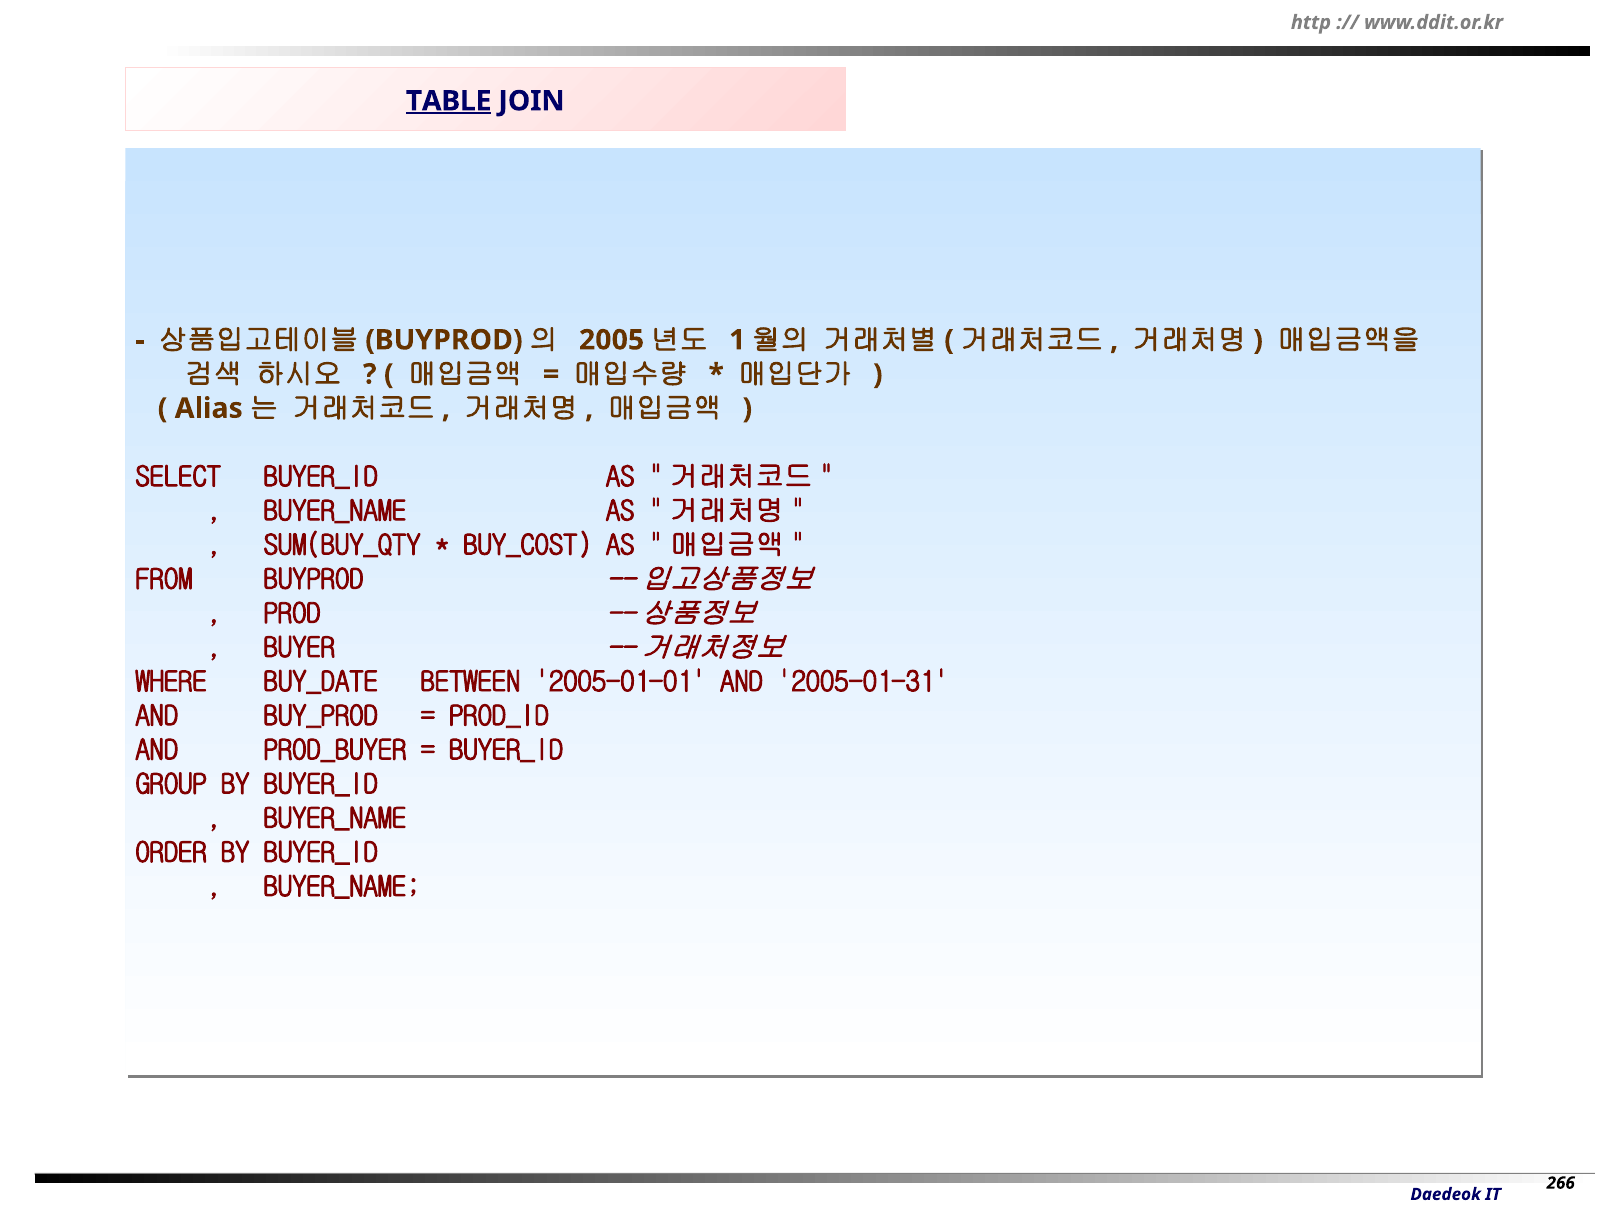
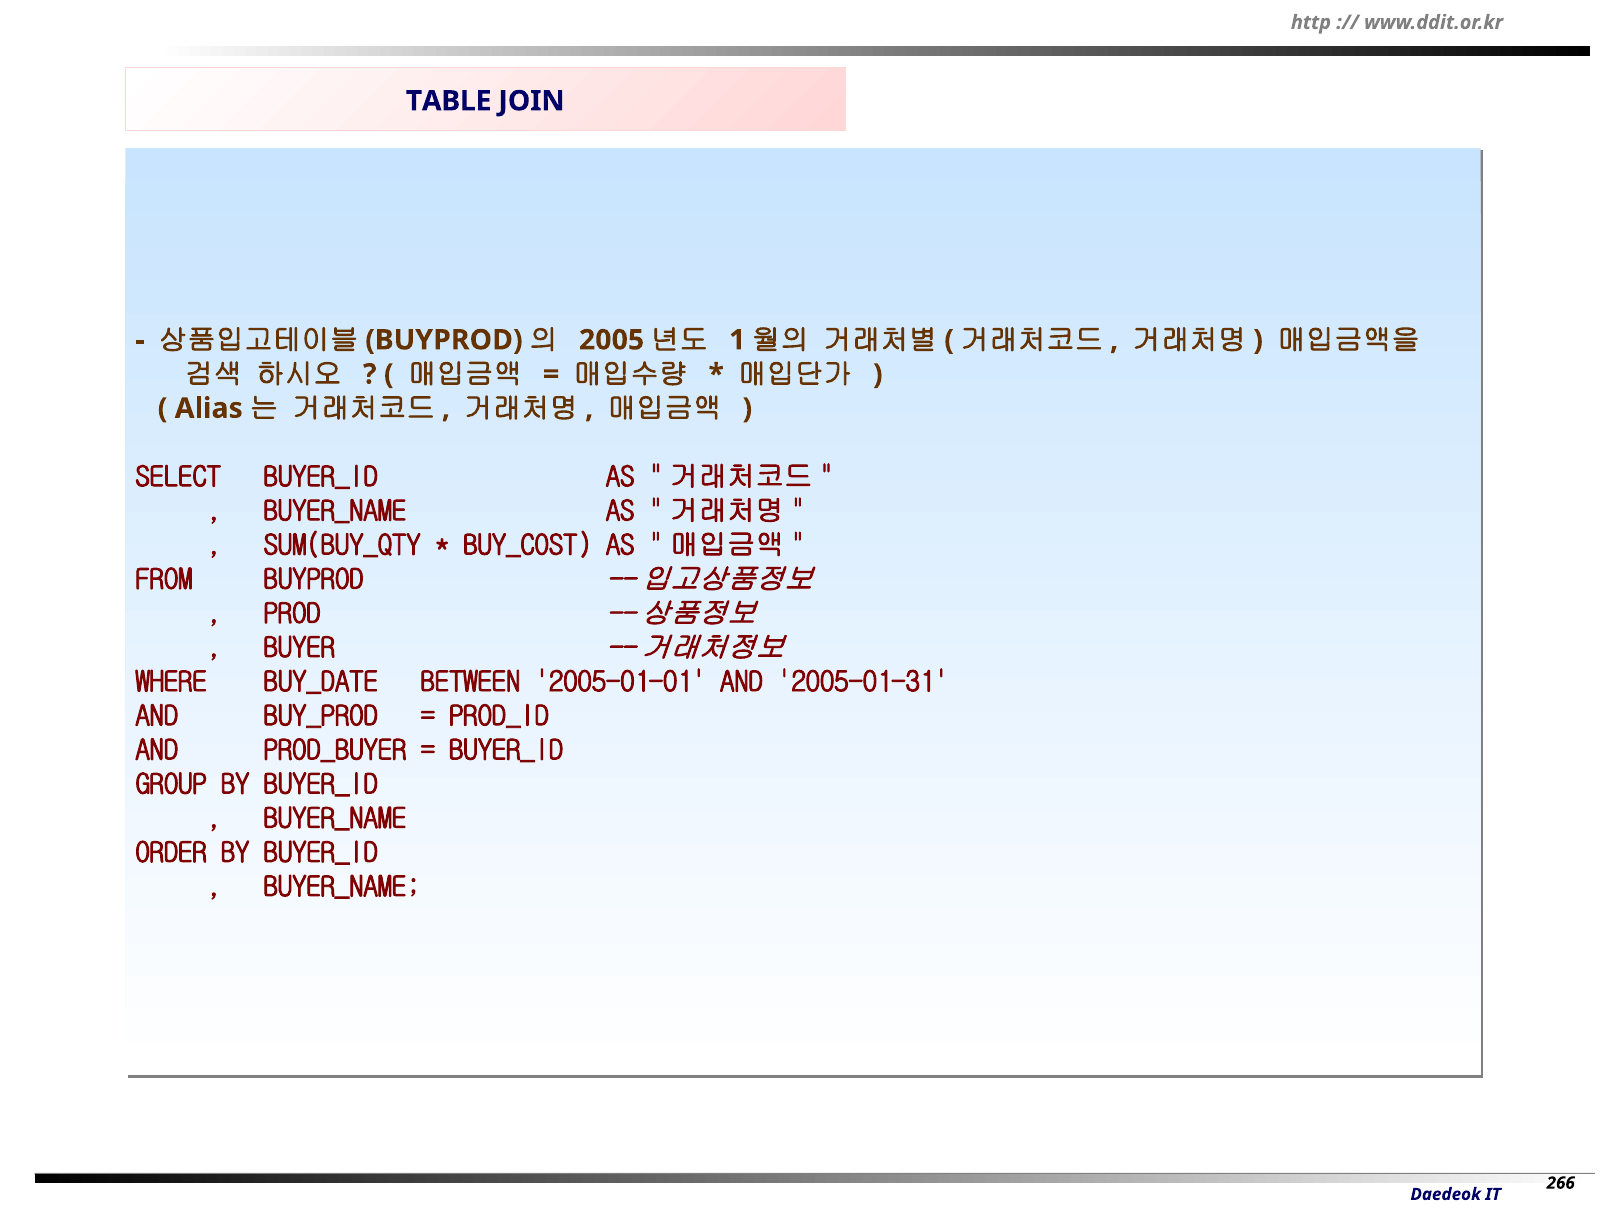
TABLE underline: present -> none
